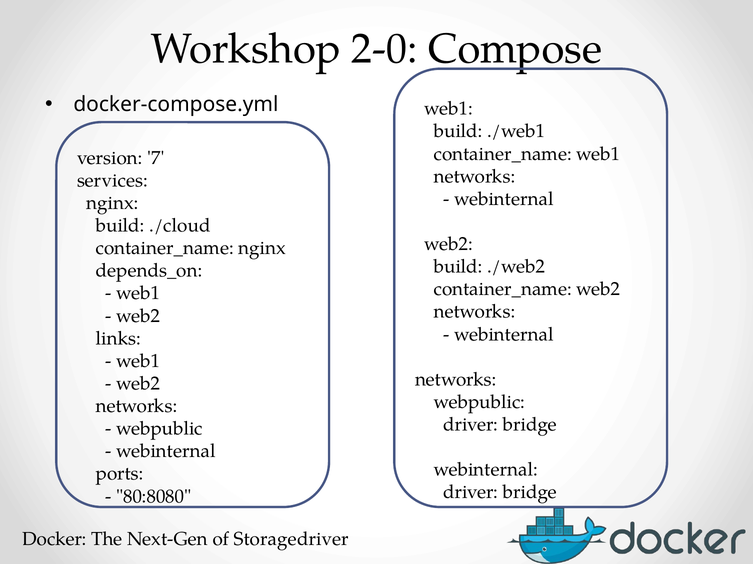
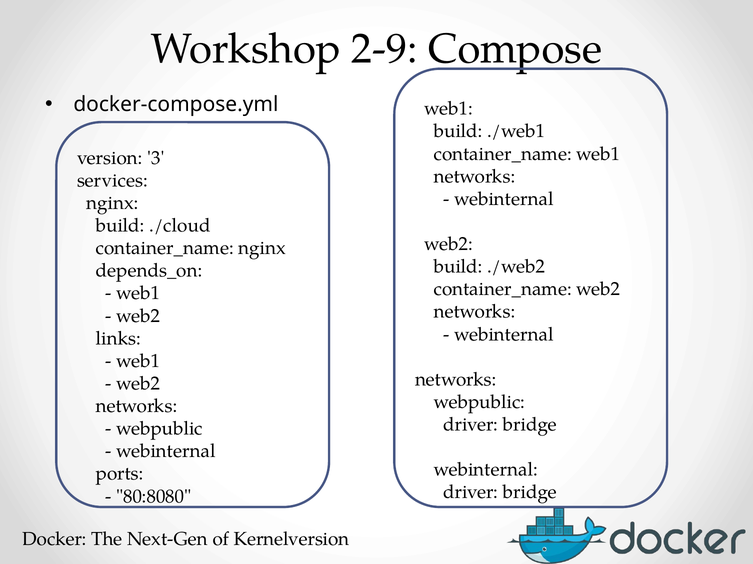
2-0: 2-0 -> 2-9
7: 7 -> 3
Storagedriver: Storagedriver -> Kernelversion
